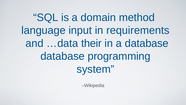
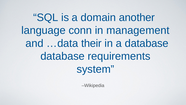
method: method -> another
input: input -> conn
requirements: requirements -> management
programming: programming -> requirements
